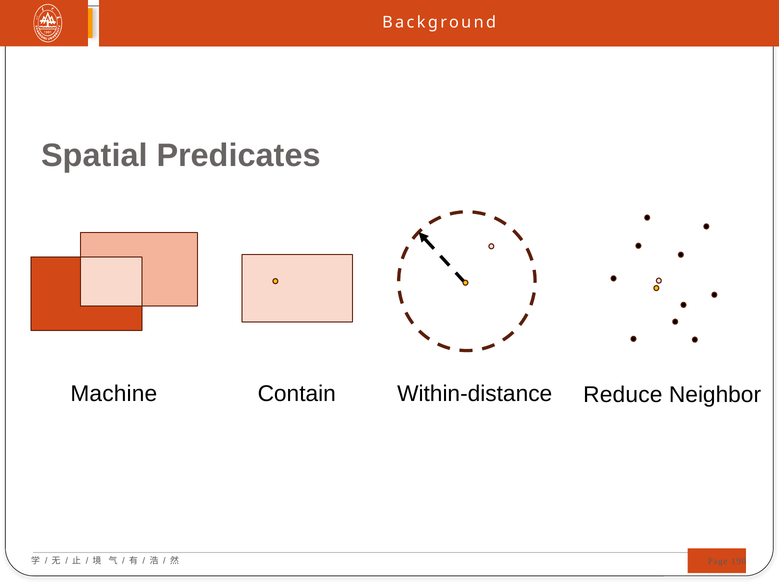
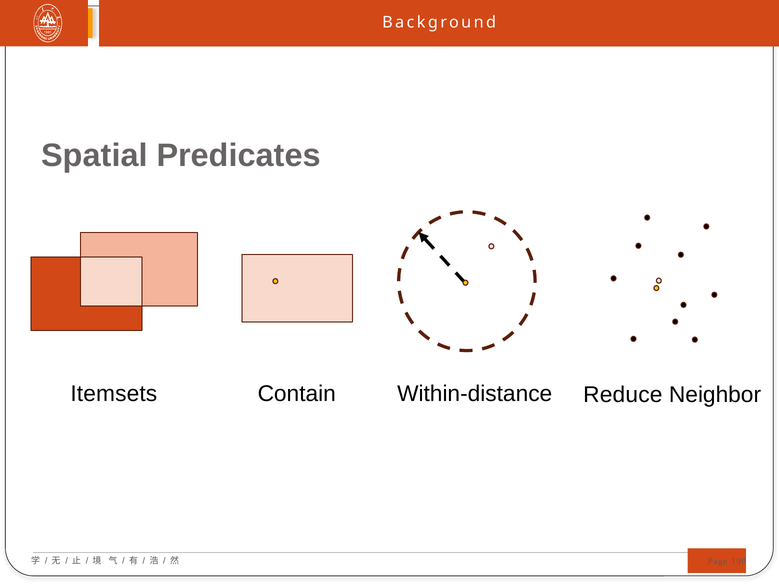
Machine: Machine -> Itemsets
